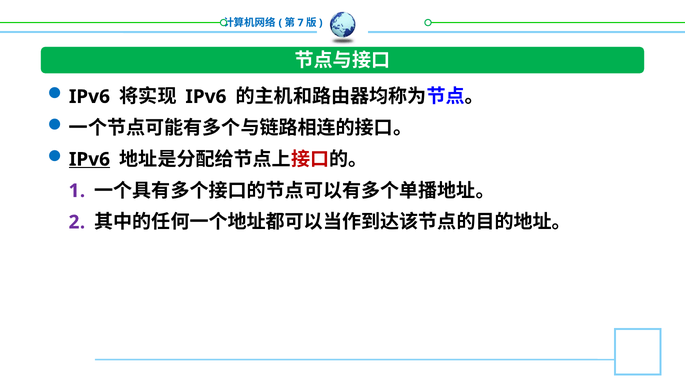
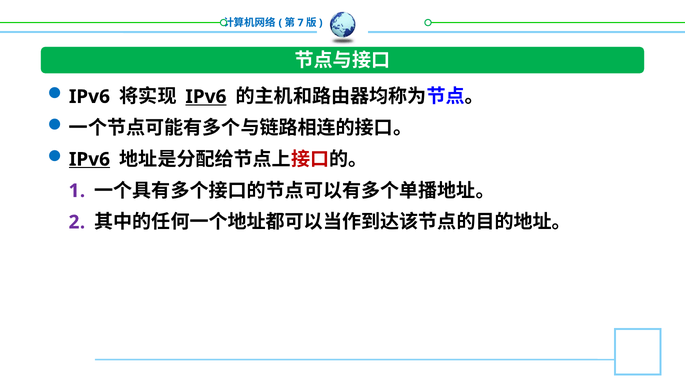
IPv6 at (206, 97) underline: none -> present
